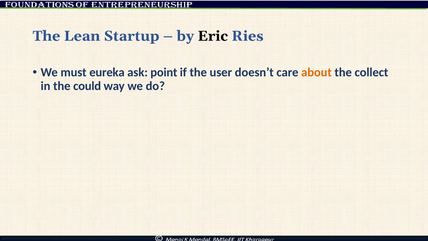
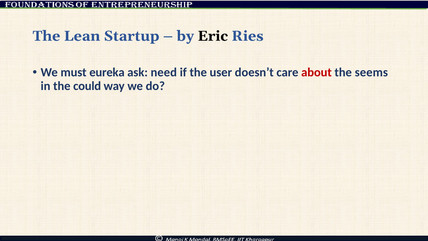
point: point -> need
about colour: orange -> red
collect: collect -> seems
